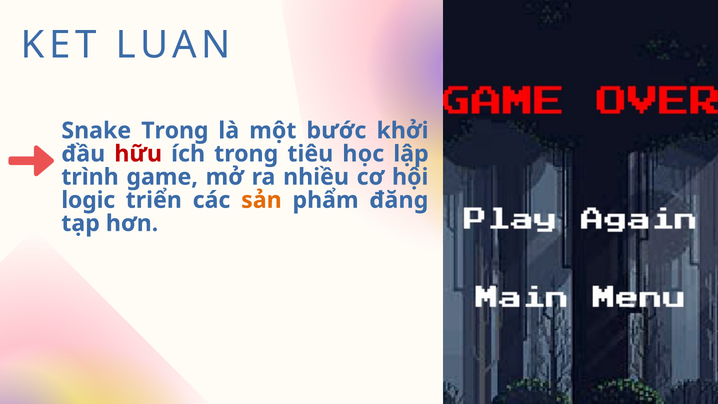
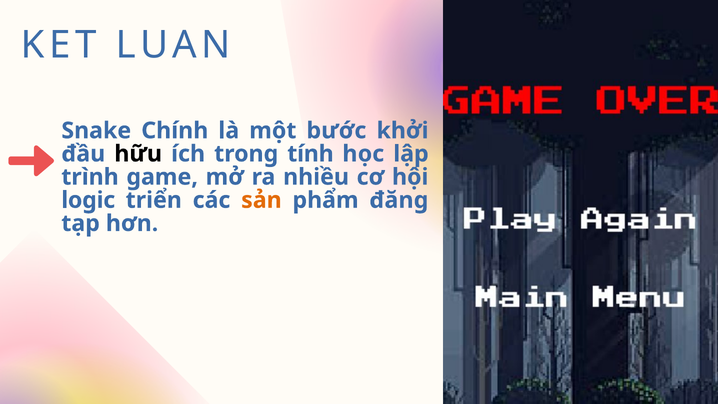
Snake Trong: Trong -> Chính
hữu colour: red -> black
tiêu: tiêu -> tính
